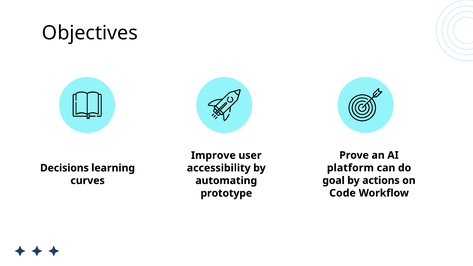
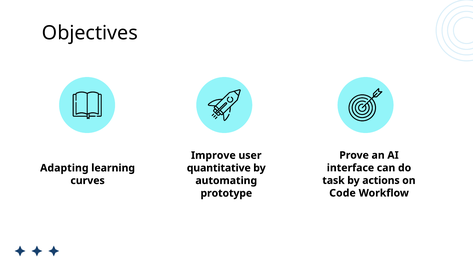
platform: platform -> interface
Decisions: Decisions -> Adapting
accessibility: accessibility -> quantitative
goal: goal -> task
